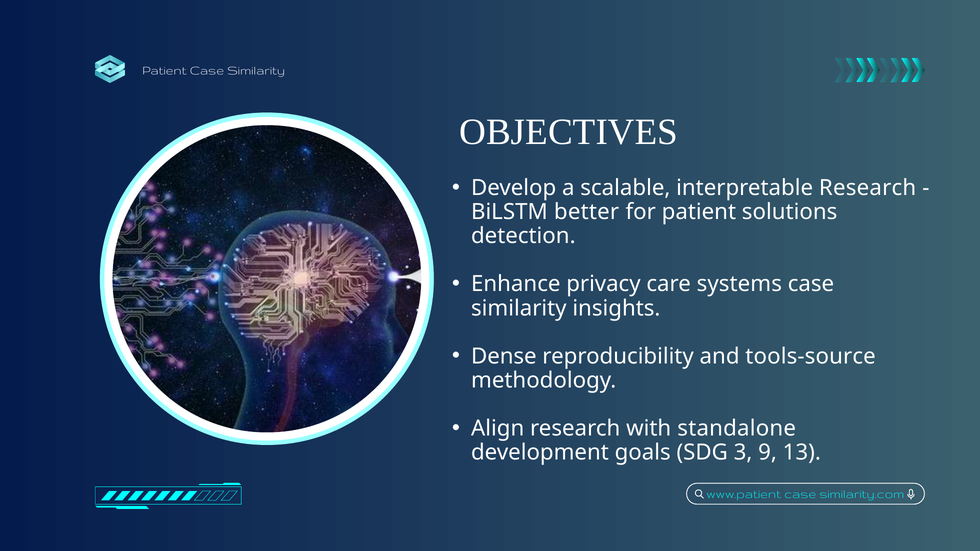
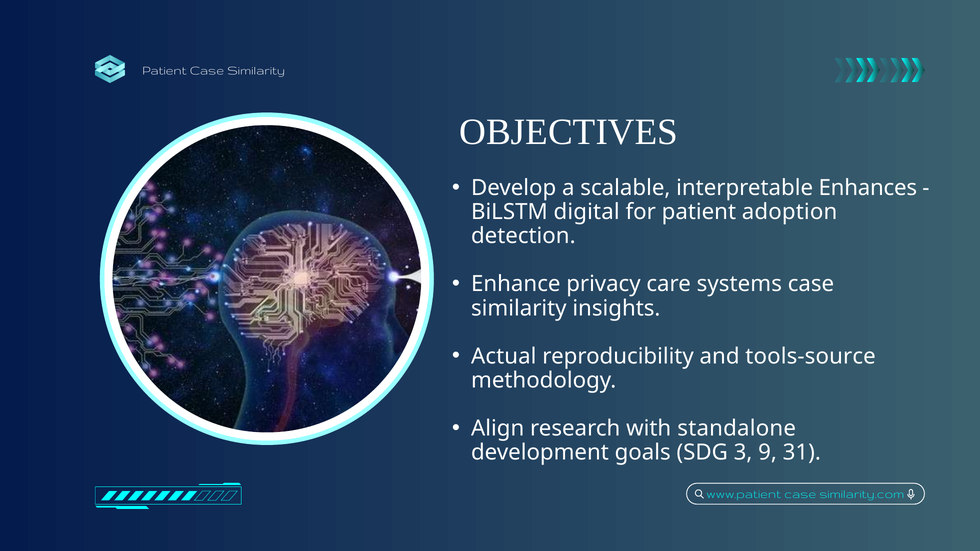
interpretable Research: Research -> Enhances
better: better -> digital
solutions: solutions -> adoption
Dense: Dense -> Actual
13: 13 -> 31
